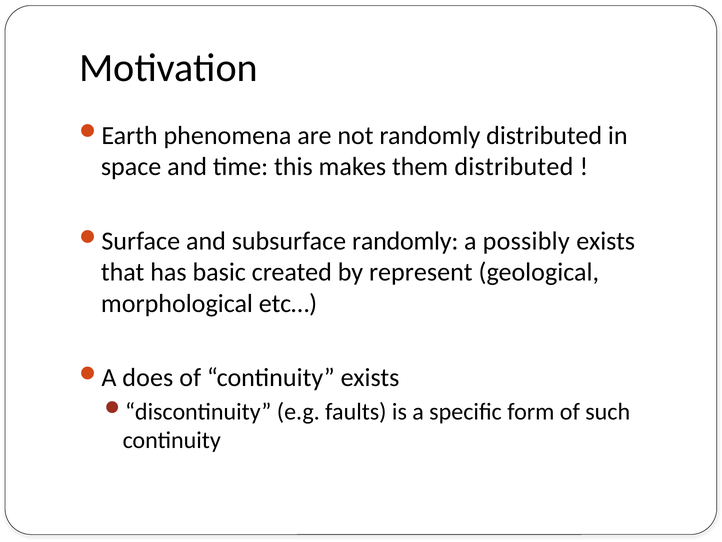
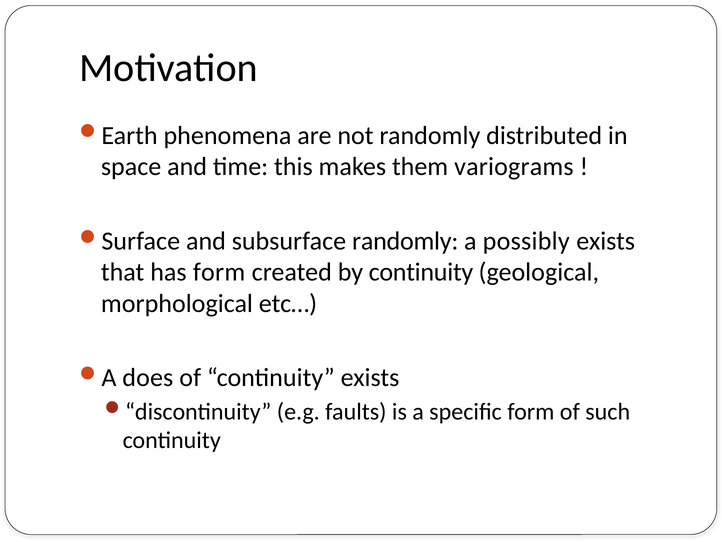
them distributed: distributed -> variograms
has basic: basic -> form
by represent: represent -> continuity
